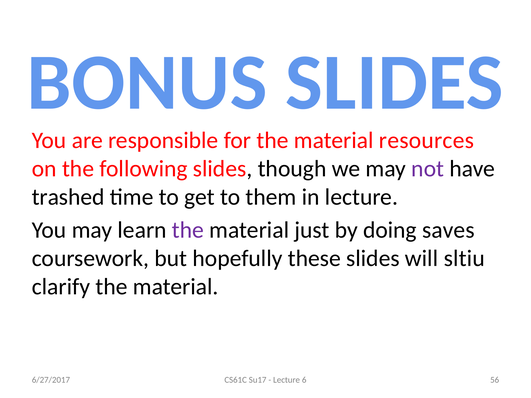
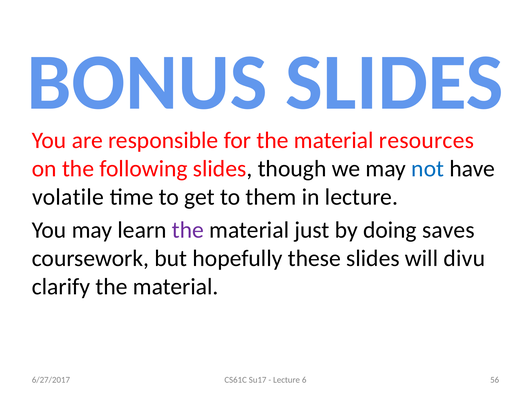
not colour: purple -> blue
trashed: trashed -> volatile
sltiu: sltiu -> divu
